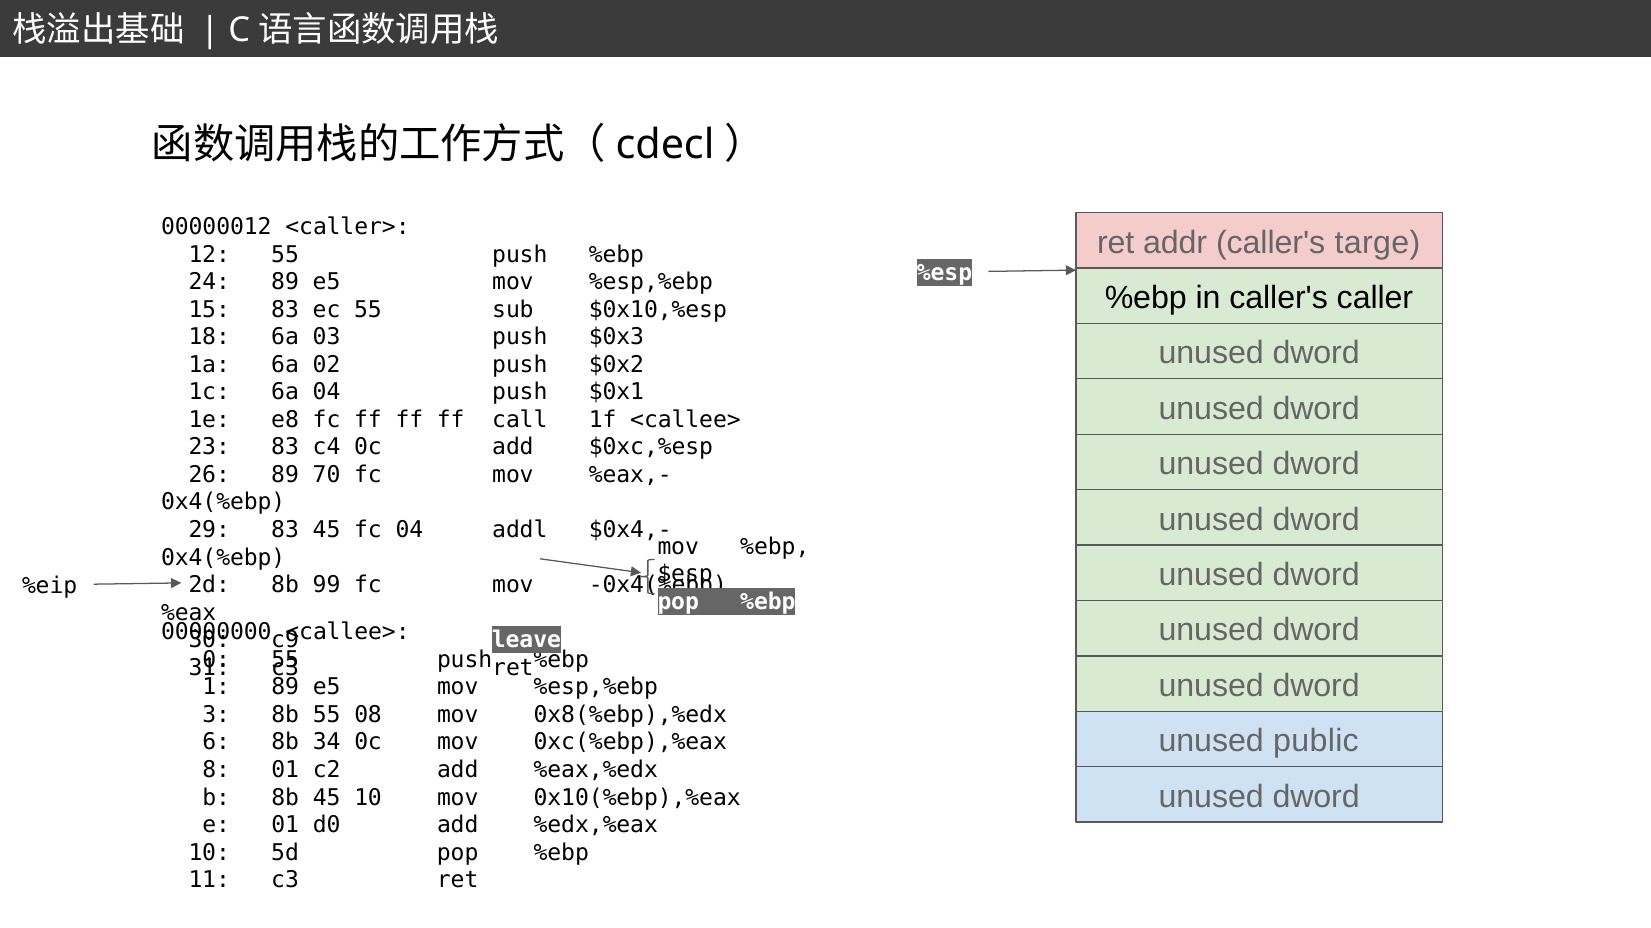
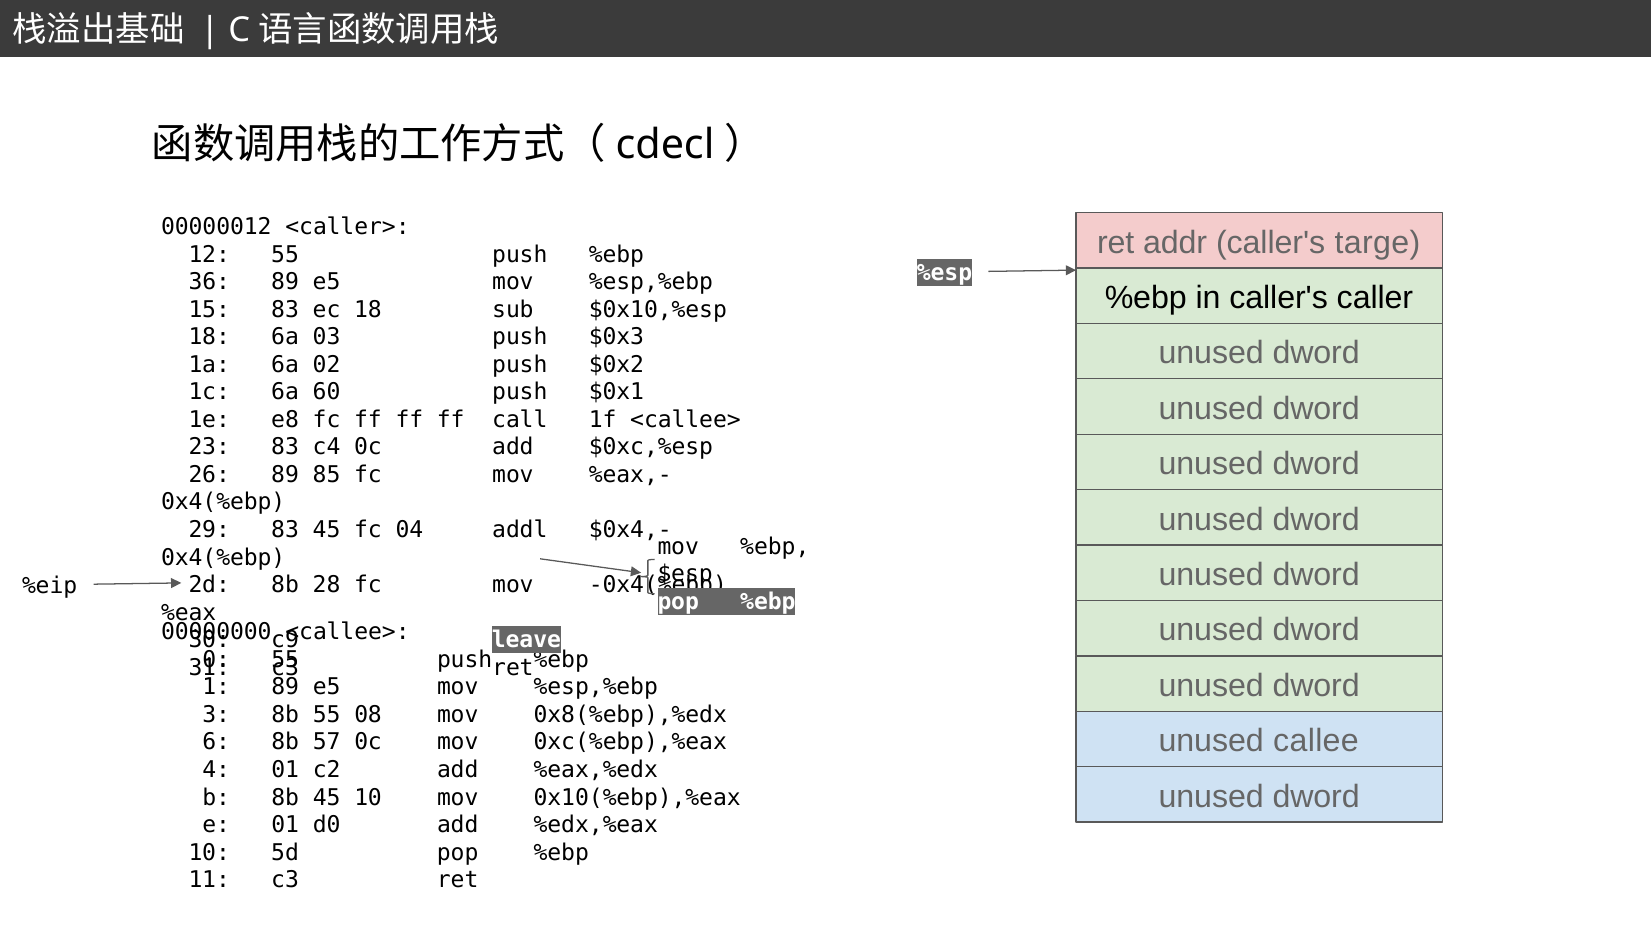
24: 24 -> 36
ec 55: 55 -> 18
6a 04: 04 -> 60
70: 70 -> 85
99: 99 -> 28
public: public -> callee
34: 34 -> 57
8: 8 -> 4
